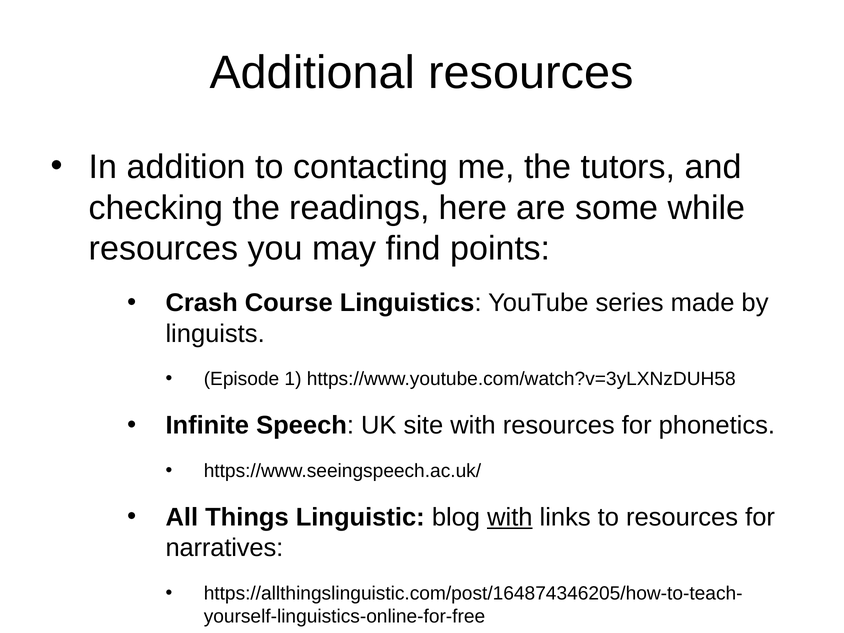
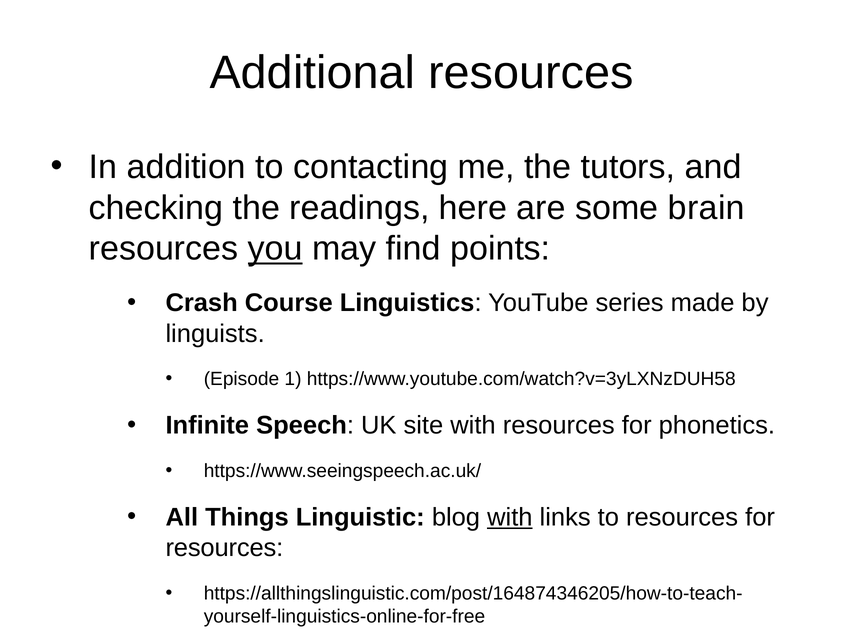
while: while -> brain
you underline: none -> present
narratives at (224, 548): narratives -> resources
